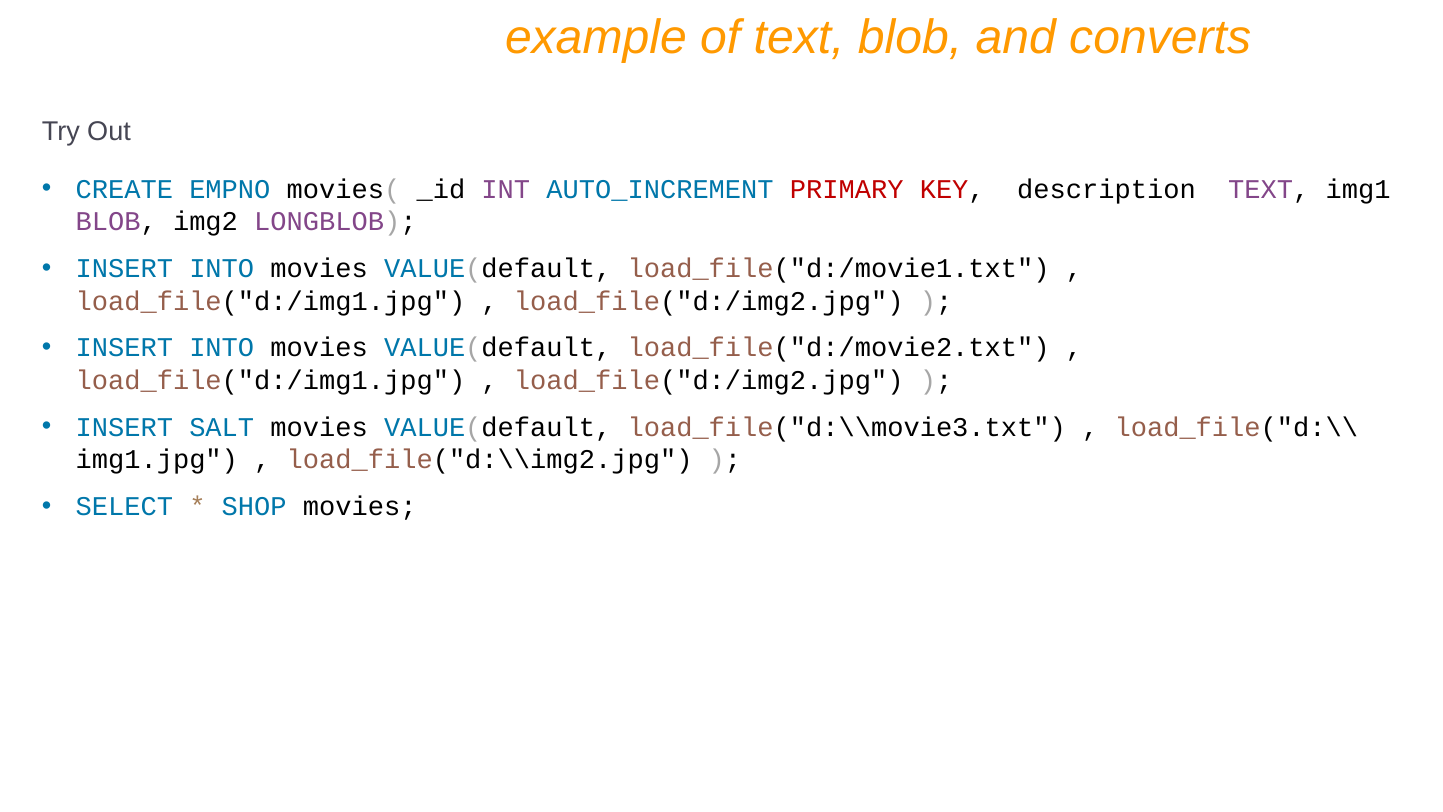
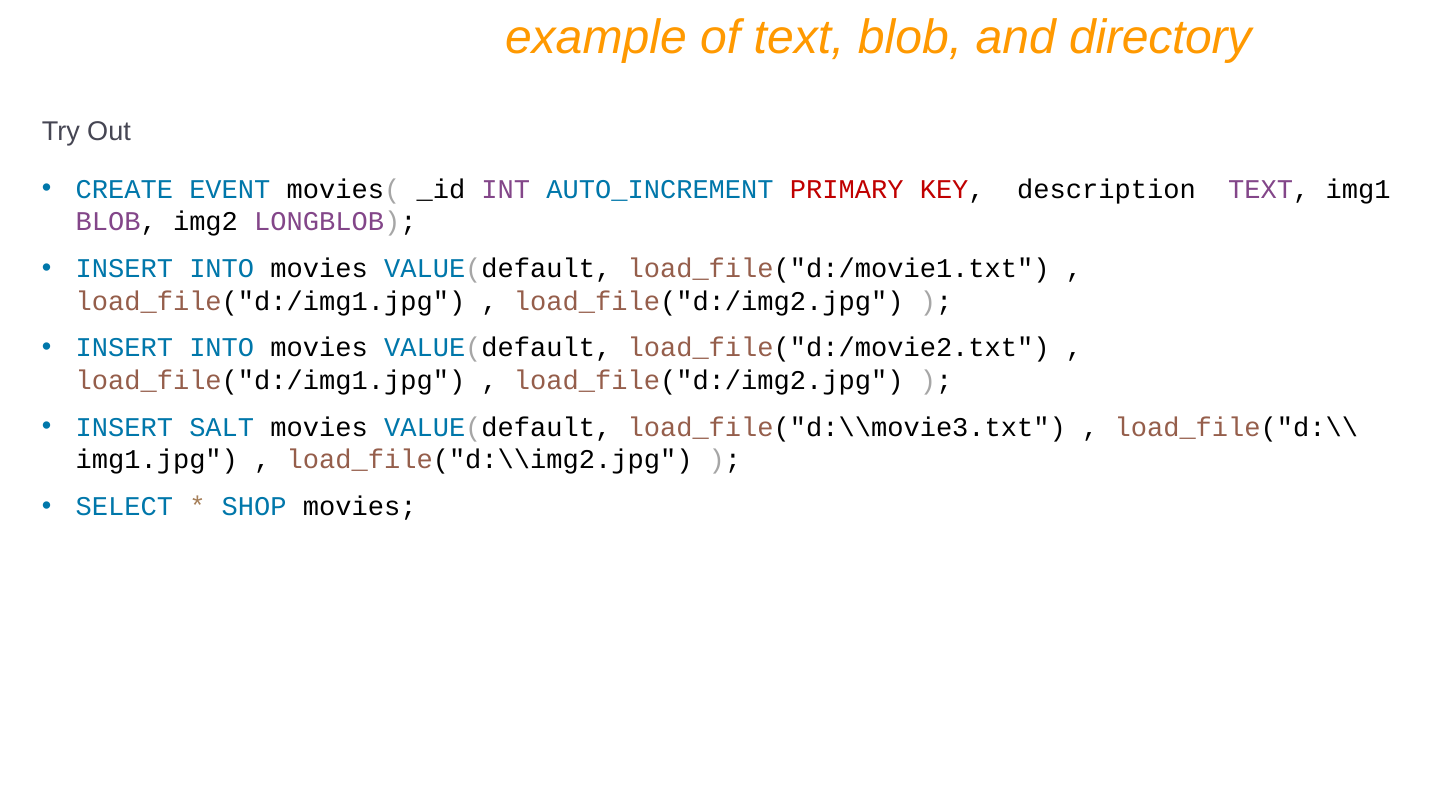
converts: converts -> directory
EMPNO: EMPNO -> EVENT
